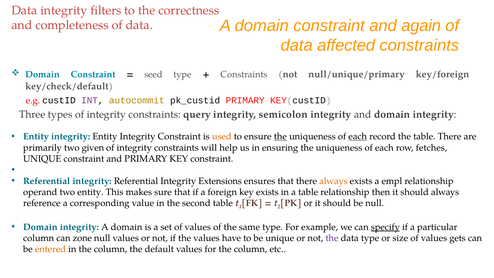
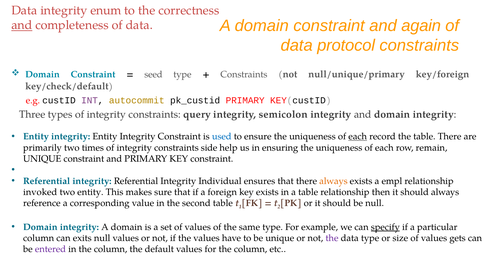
filters: filters -> enum
and at (22, 25) underline: none -> present
affected: affected -> protocol
used colour: orange -> blue
the at (280, 136) underline: present -> none
given: given -> times
will: will -> side
fetches: fetches -> remain
Extensions: Extensions -> Individual
operand: operand -> invoked
zone: zone -> exits
entered colour: orange -> purple
